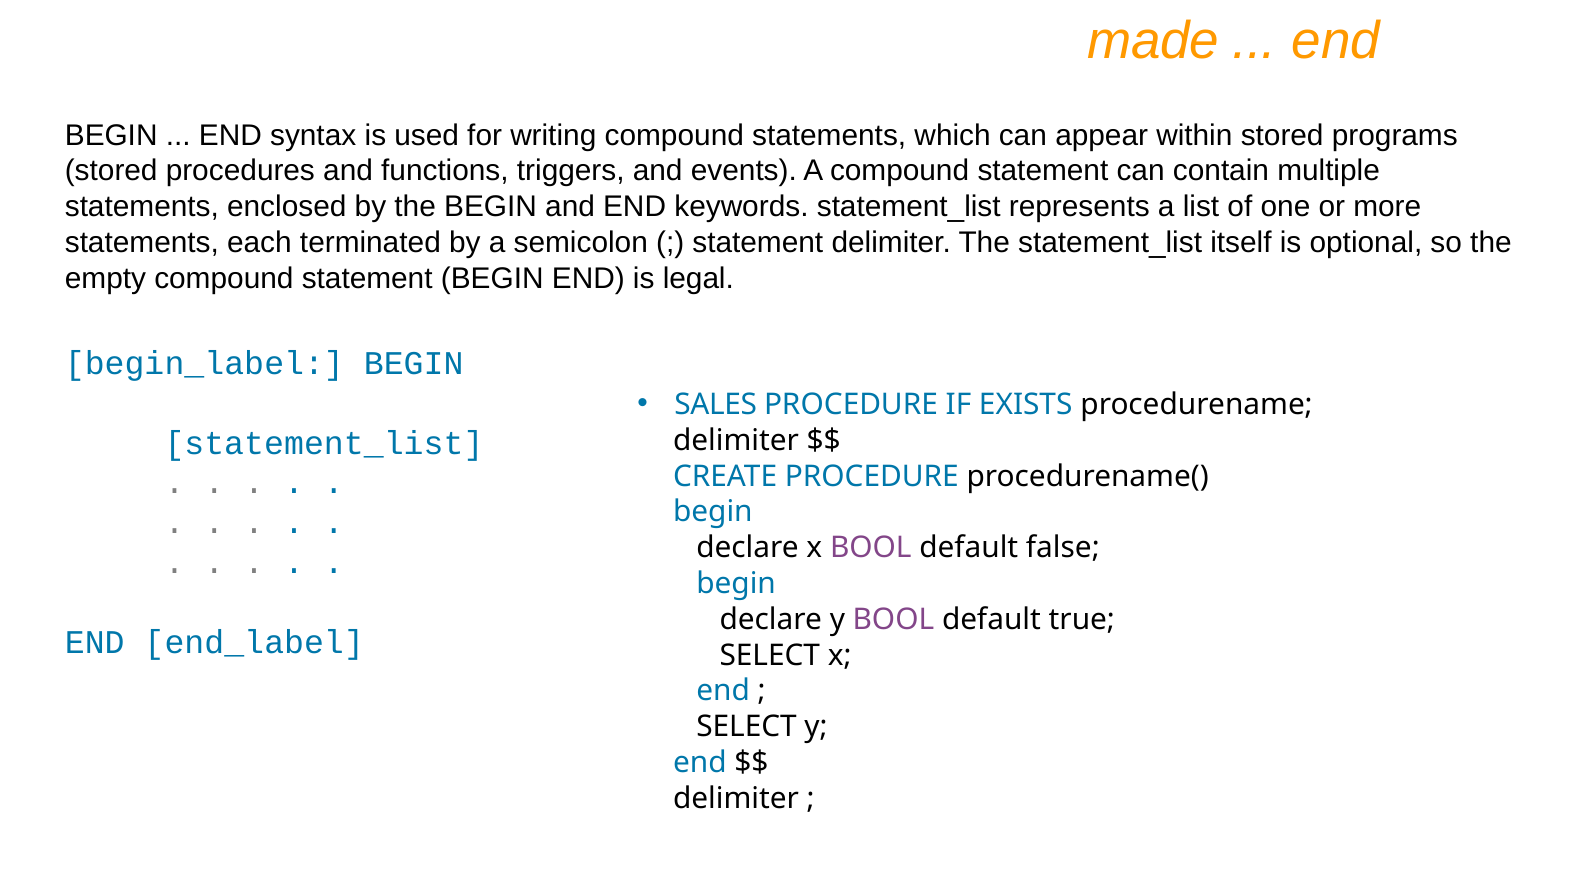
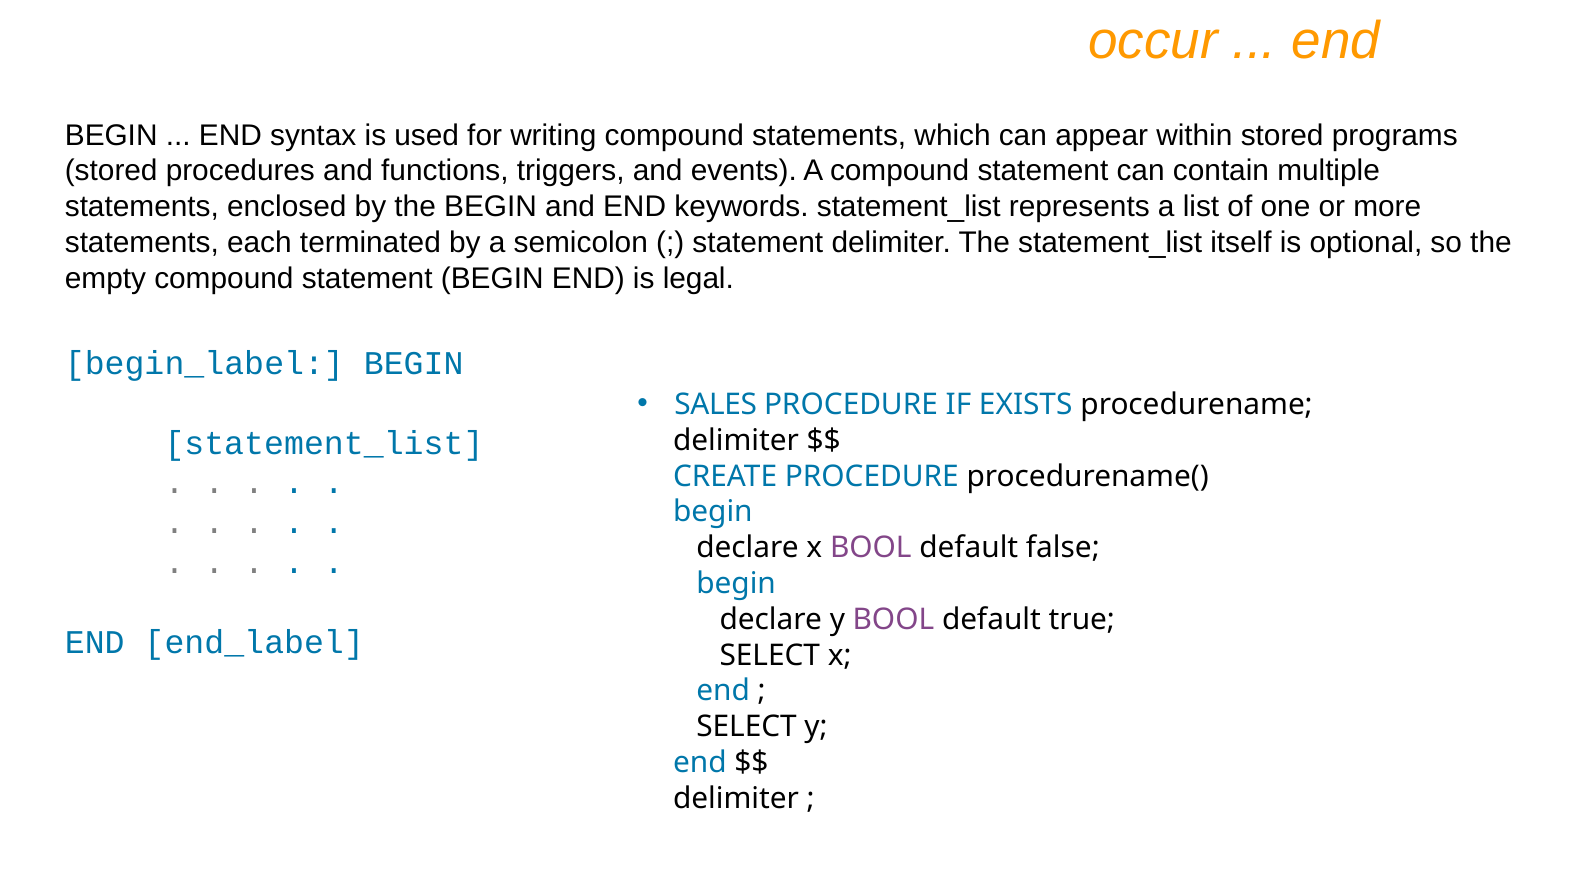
made: made -> occur
